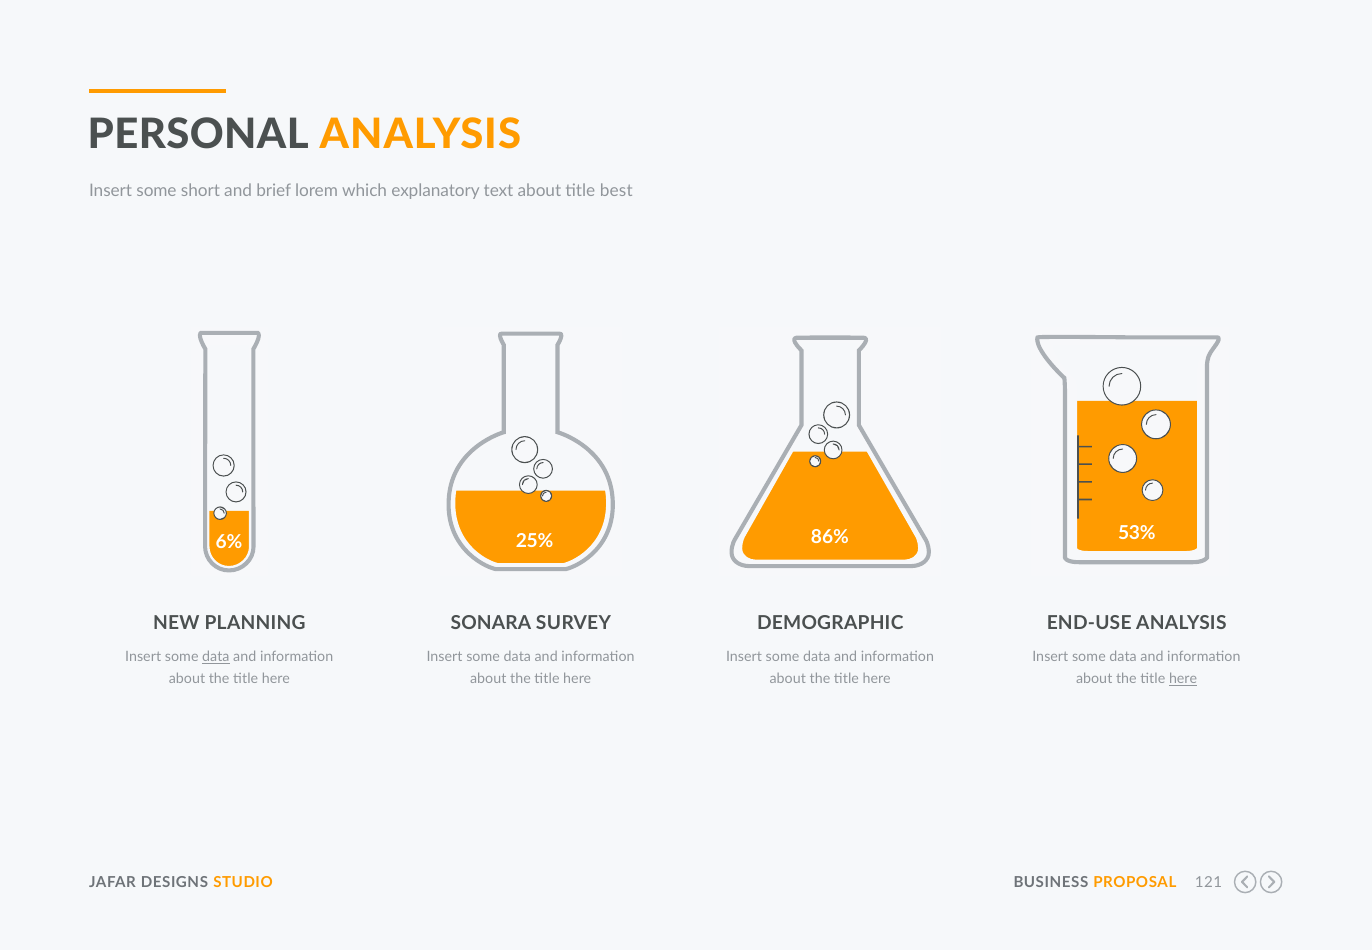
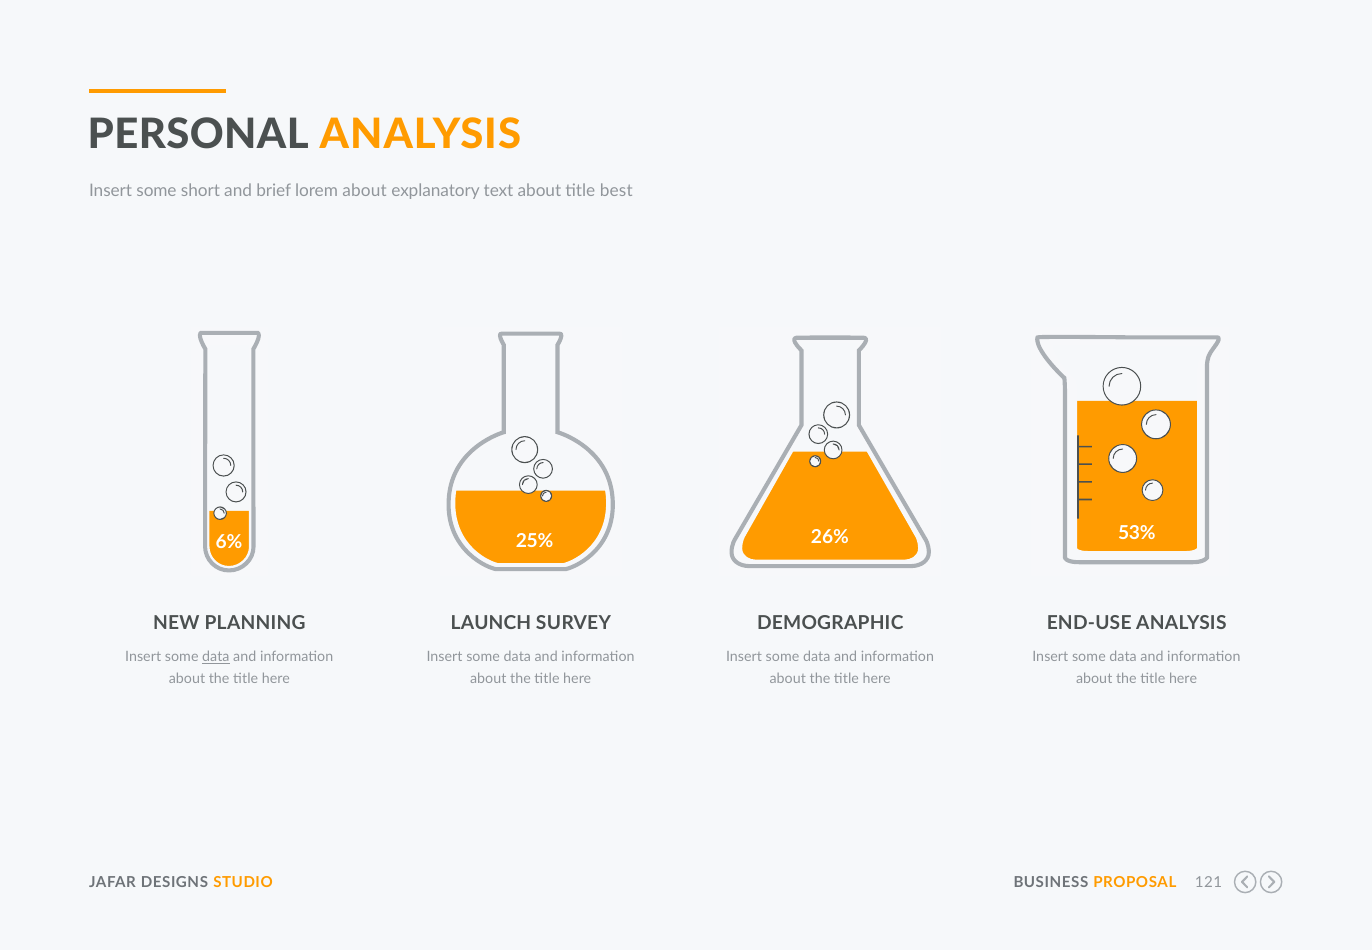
lorem which: which -> about
86%: 86% -> 26%
SONARA: SONARA -> LAUNCH
here at (1183, 679) underline: present -> none
